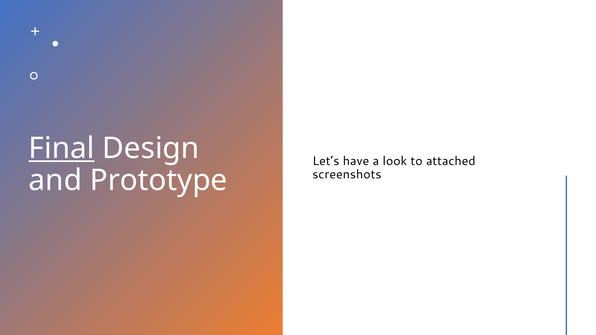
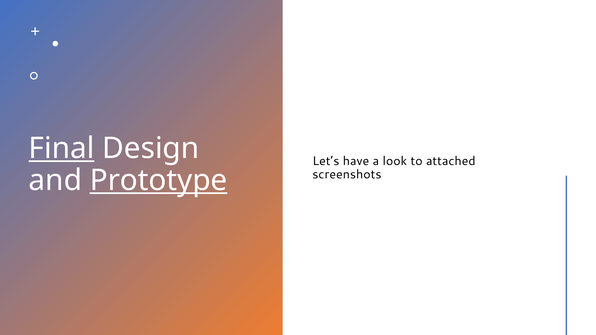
Prototype underline: none -> present
